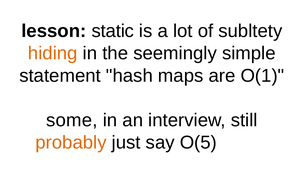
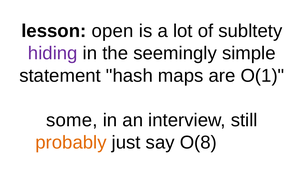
static: static -> open
hiding colour: orange -> purple
O(5: O(5 -> O(8
